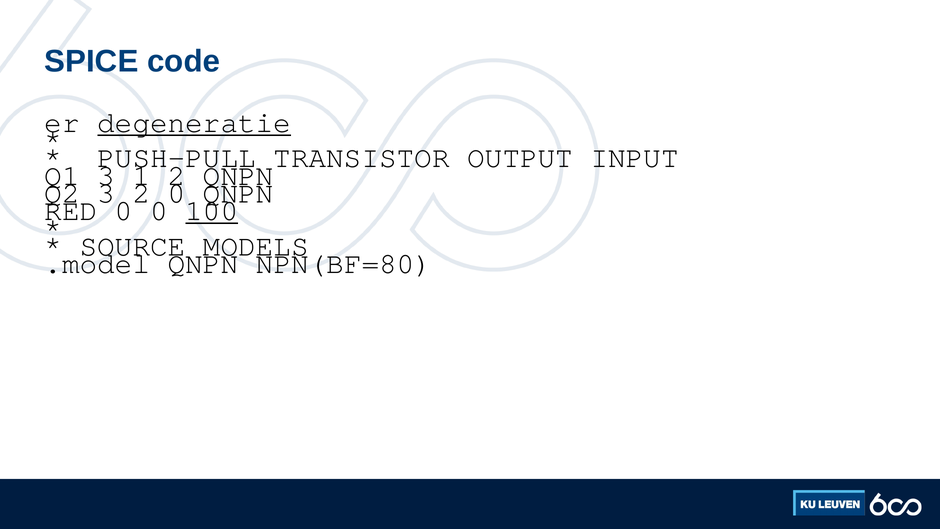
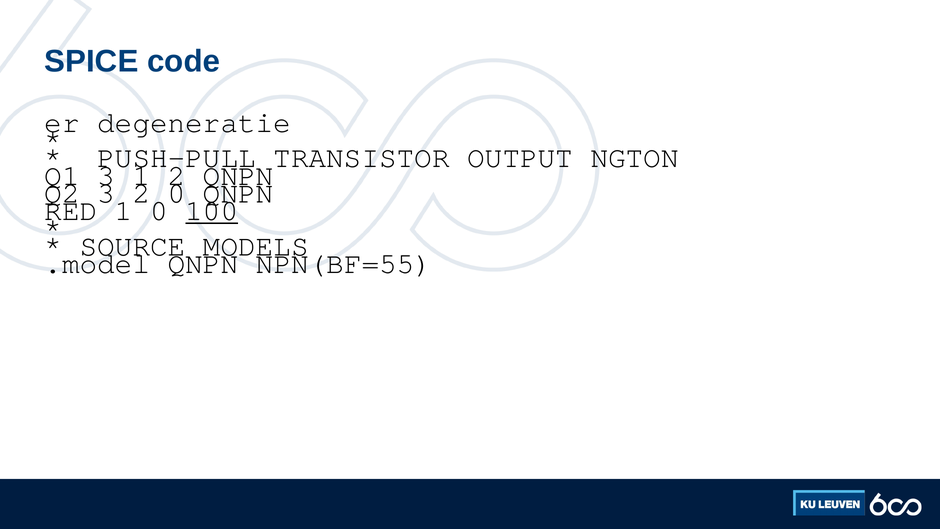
degeneratie underline: present -> none
INPUT: INPUT -> NGTON
0 at (124, 211): 0 -> 1
NPN(BF=80: NPN(BF=80 -> NPN(BF=55
